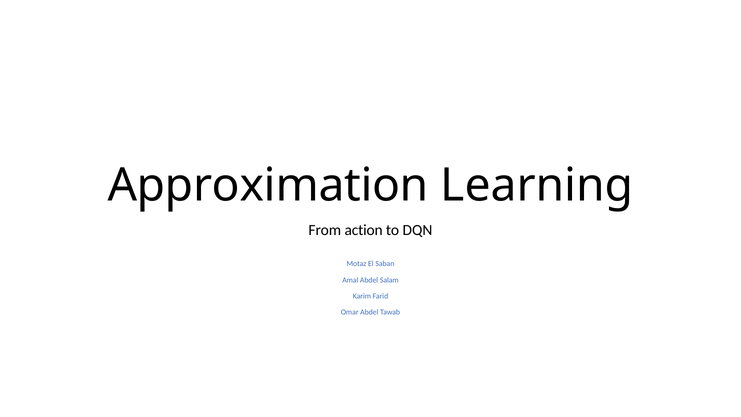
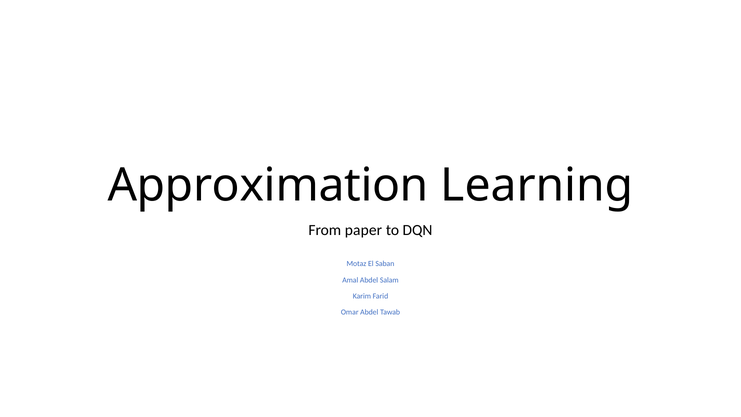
action: action -> paper
